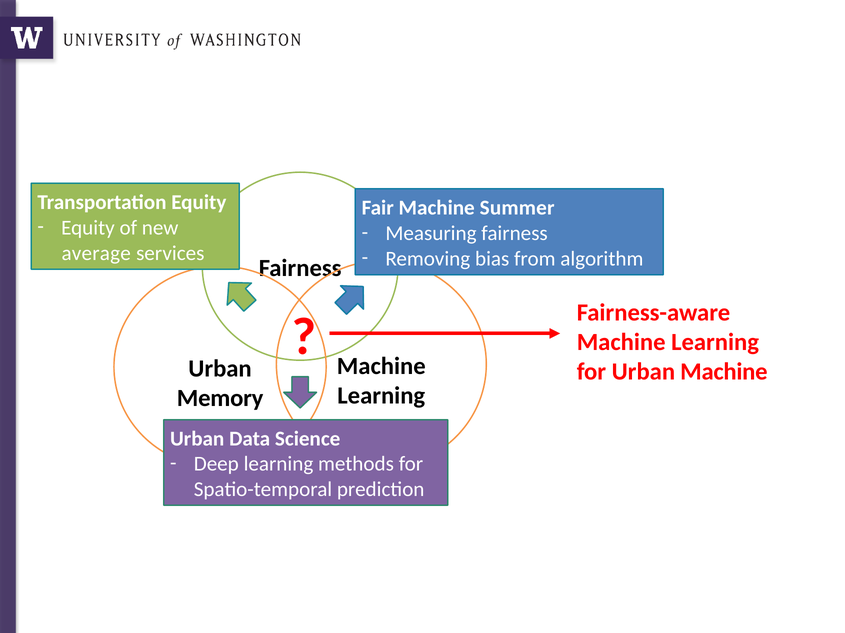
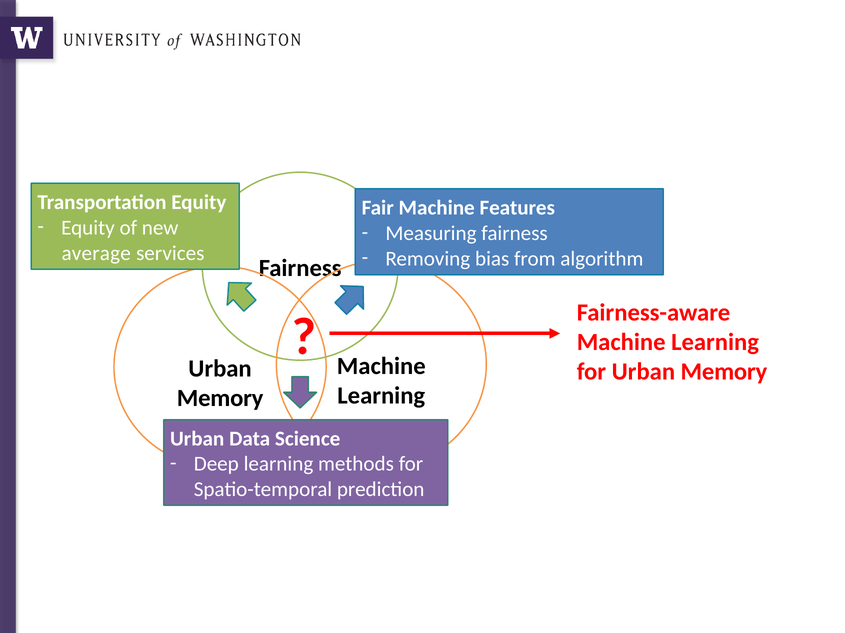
Summer: Summer -> Features
for Urban Machine: Machine -> Memory
